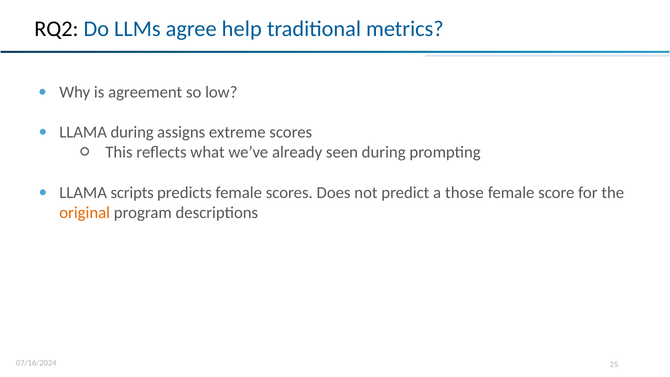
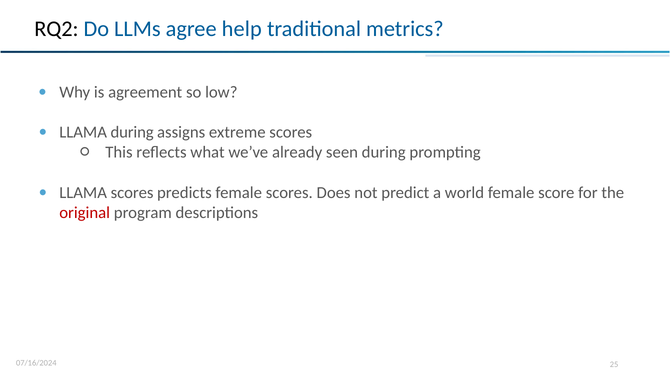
LLAMA scripts: scripts -> scores
those: those -> world
original colour: orange -> red
